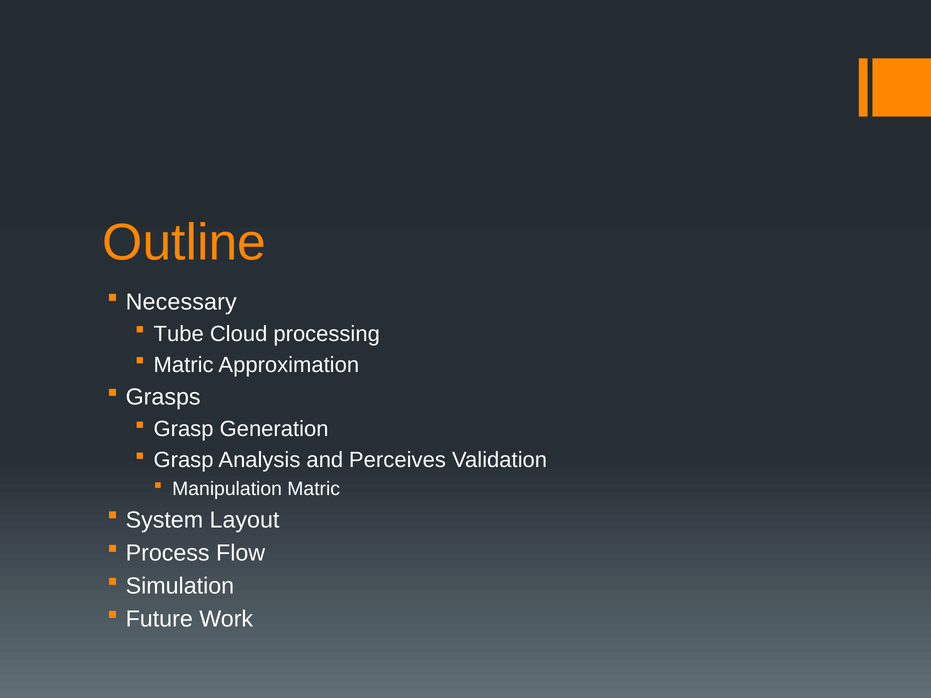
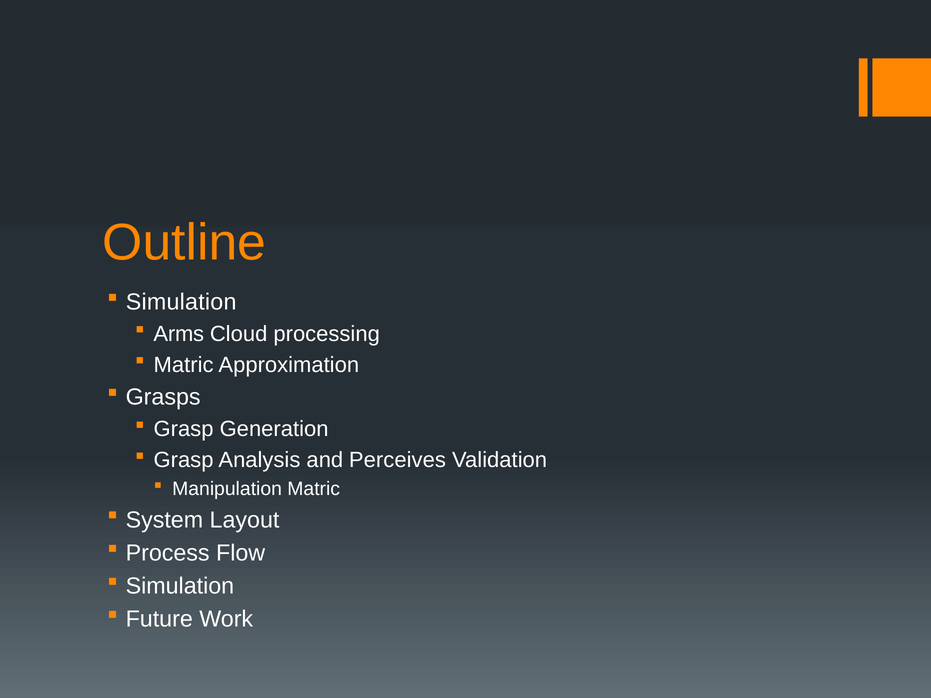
Necessary at (181, 302): Necessary -> Simulation
Tube: Tube -> Arms
